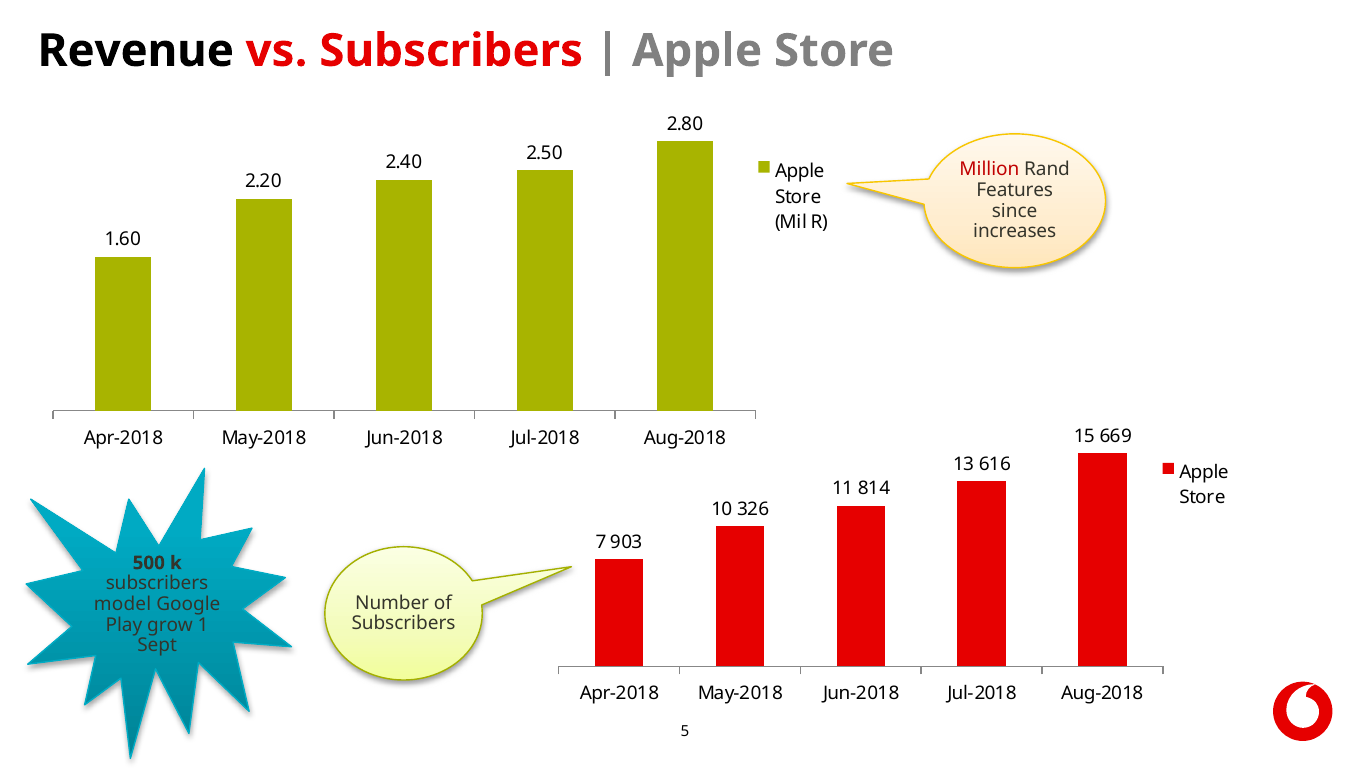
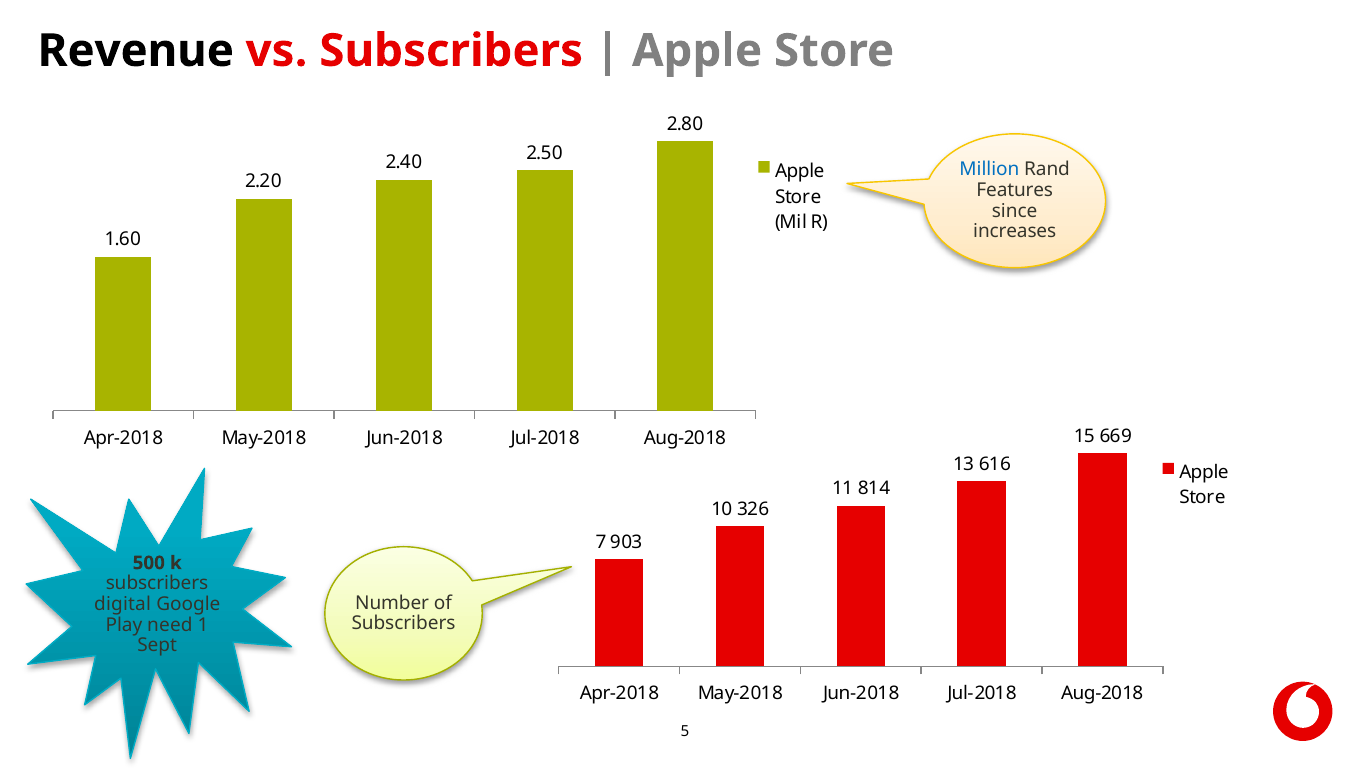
Million colour: red -> blue
model: model -> digital
grow: grow -> need
